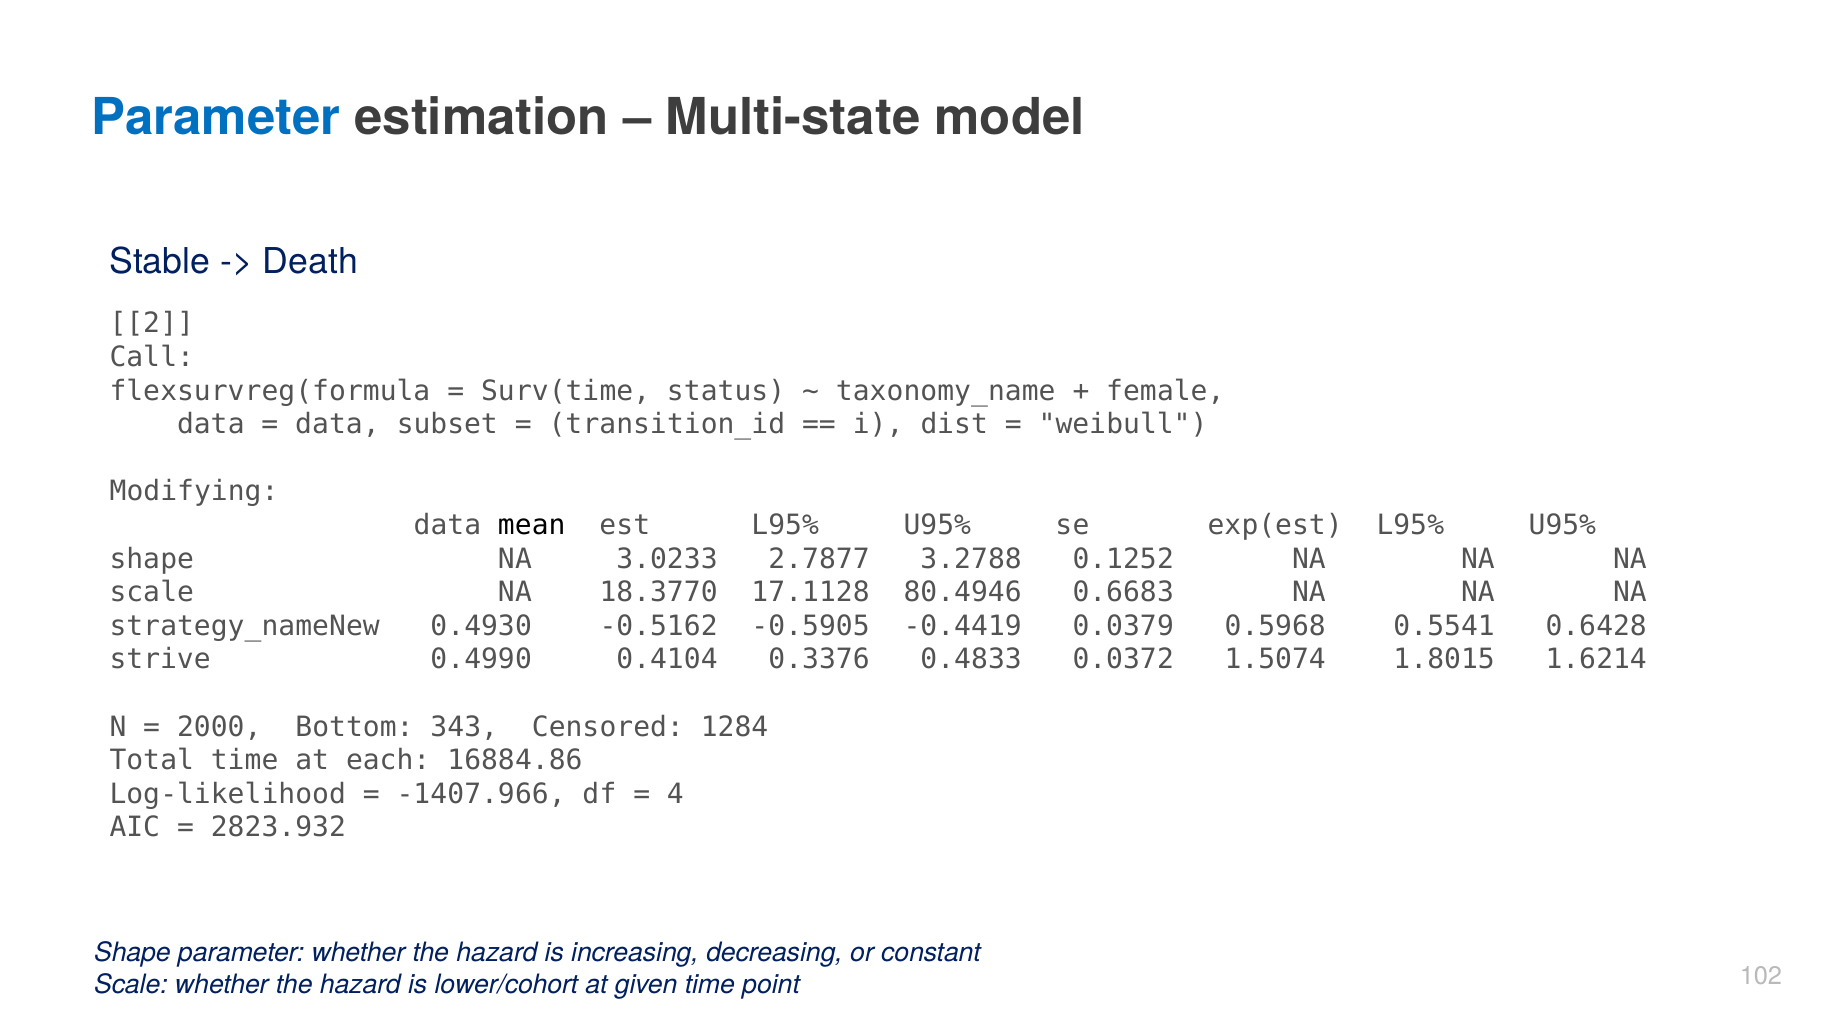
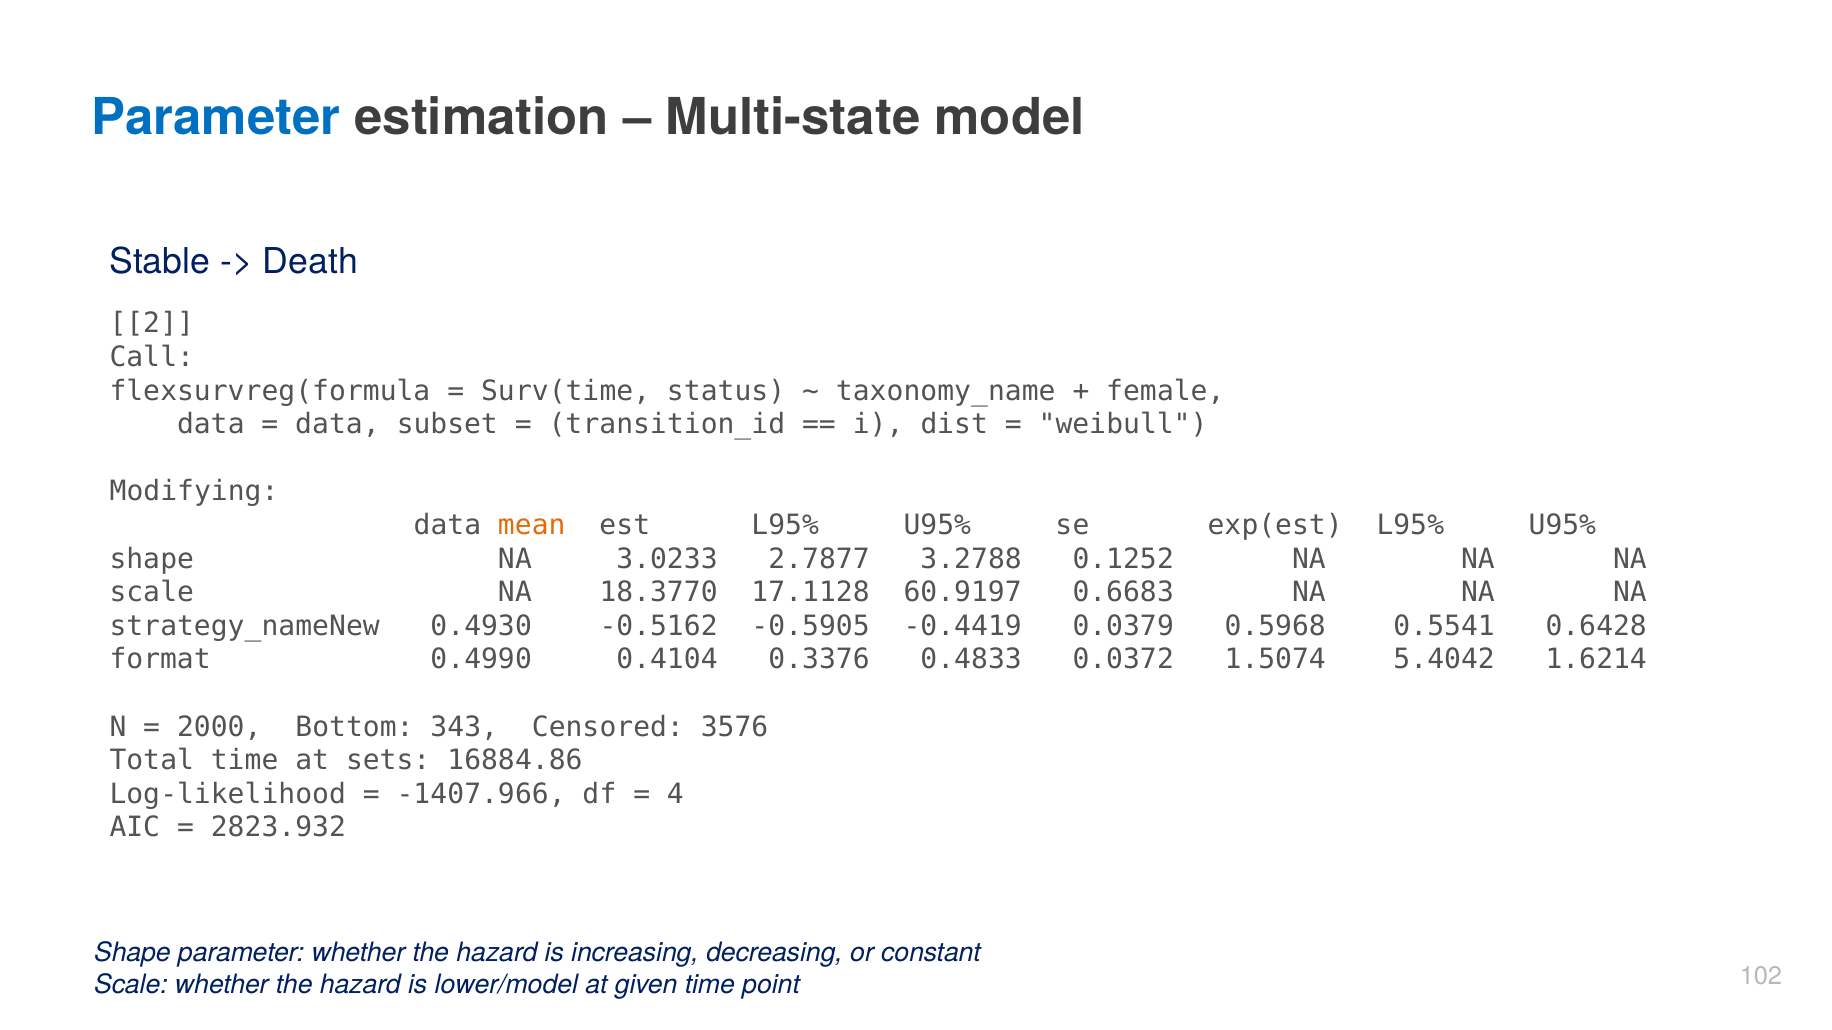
mean colour: black -> orange
80.4946: 80.4946 -> 60.9197
strive: strive -> format
1.8015: 1.8015 -> 5.4042
1284: 1284 -> 3576
each: each -> sets
lower/cohort: lower/cohort -> lower/model
